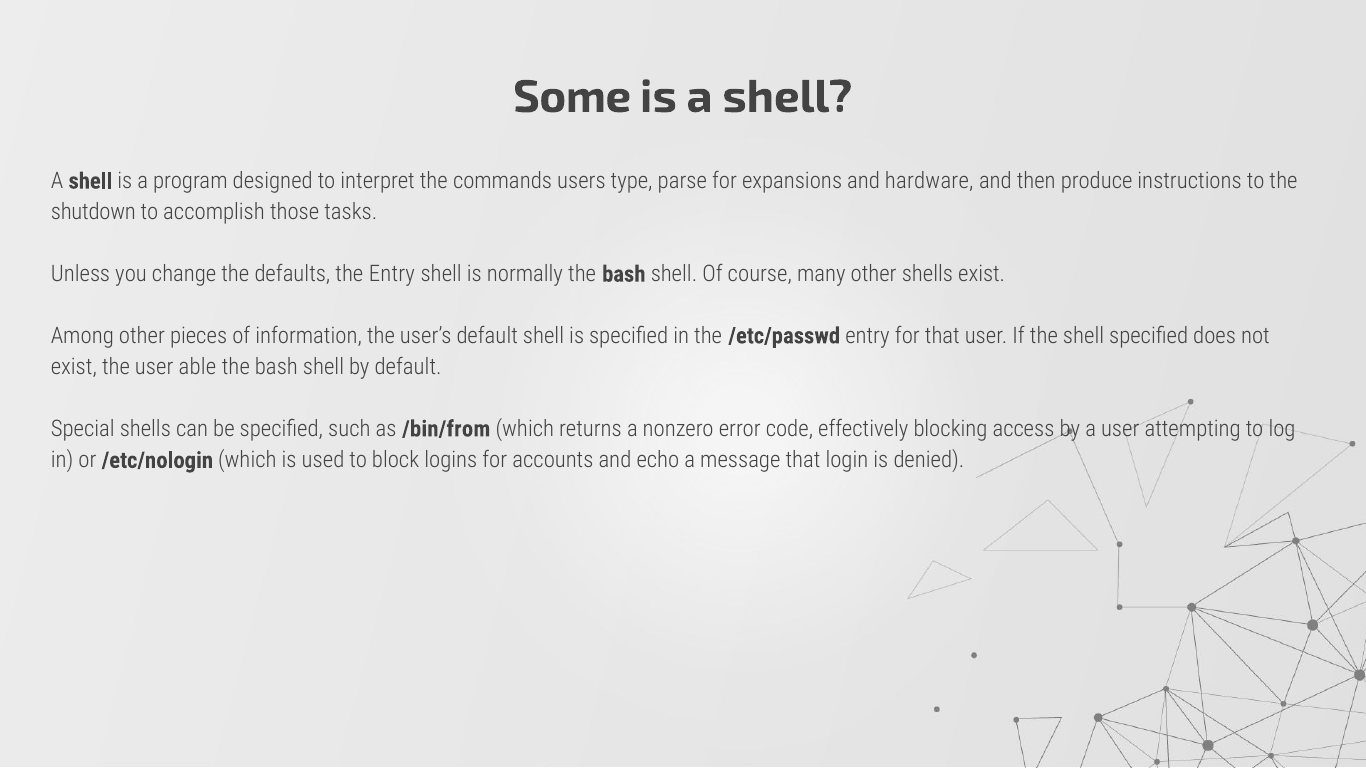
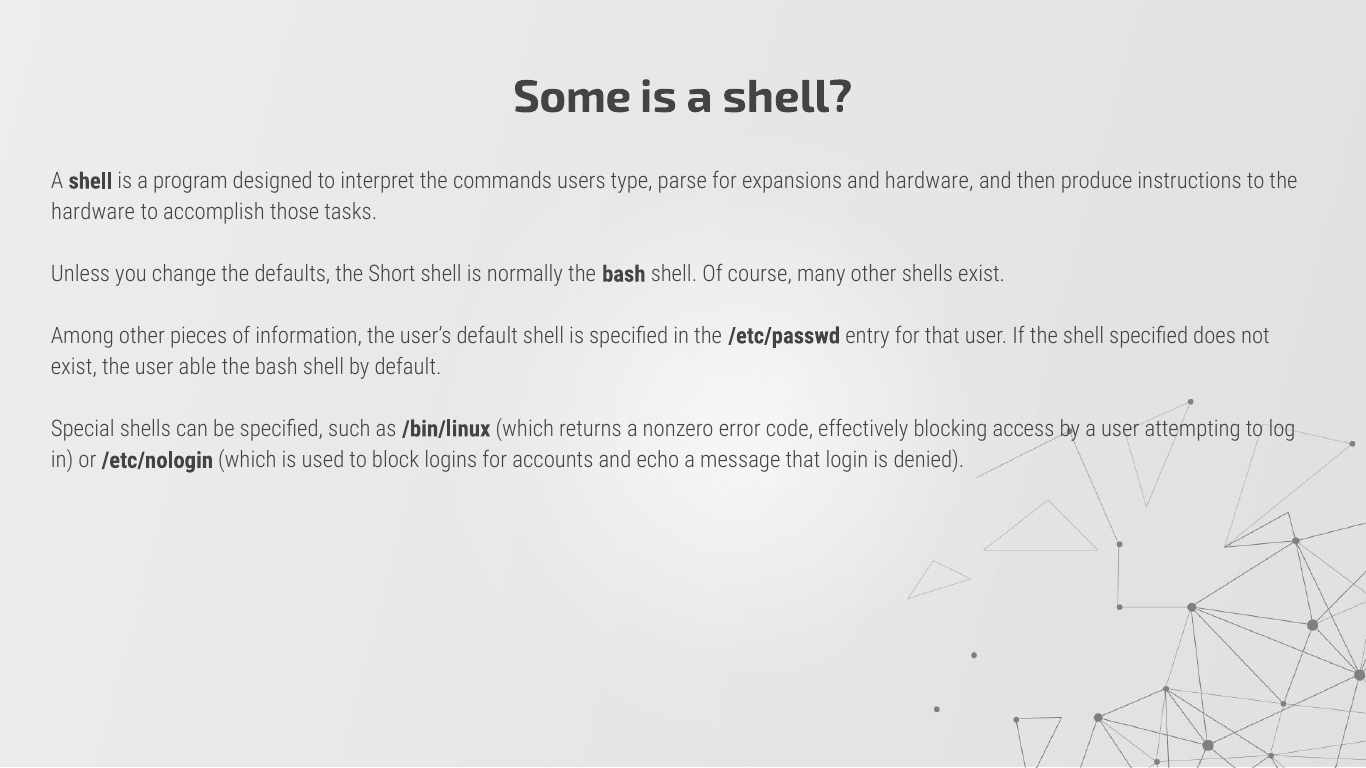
shutdown at (93, 213): shutdown -> hardware
the Entry: Entry -> Short
/bin/from: /bin/from -> /bin/linux
